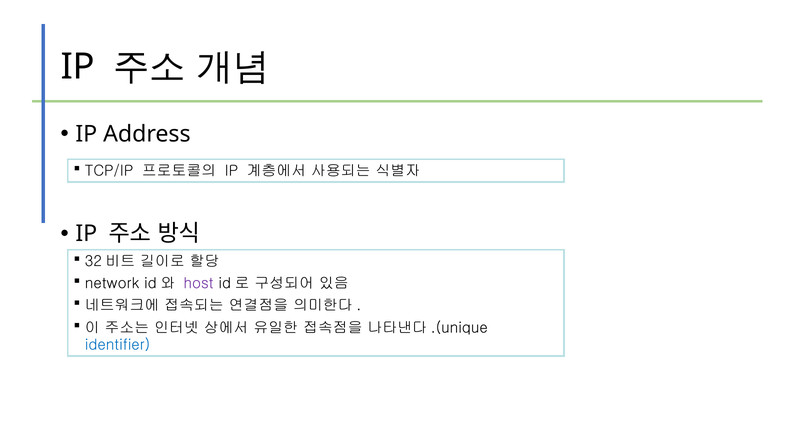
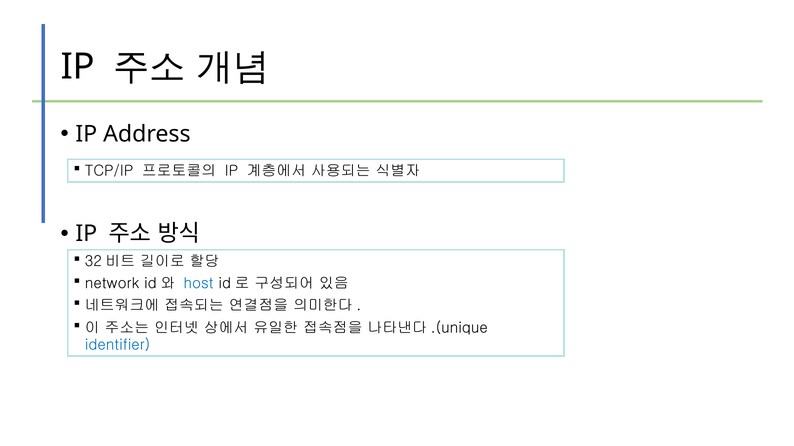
host colour: purple -> blue
